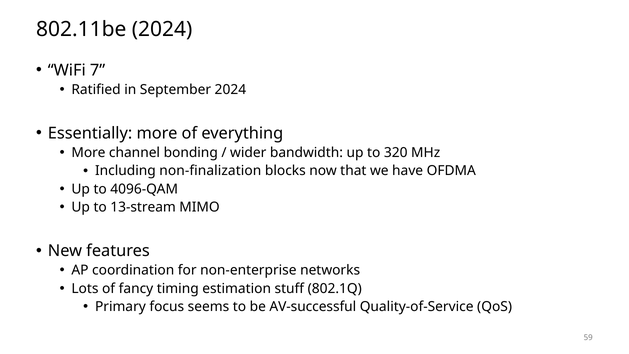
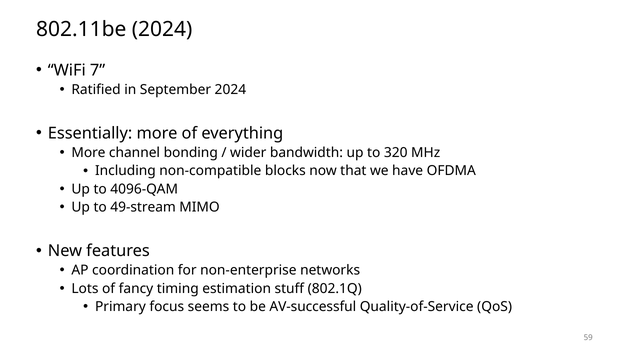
non-finalization: non-finalization -> non-compatible
13-stream: 13-stream -> 49-stream
